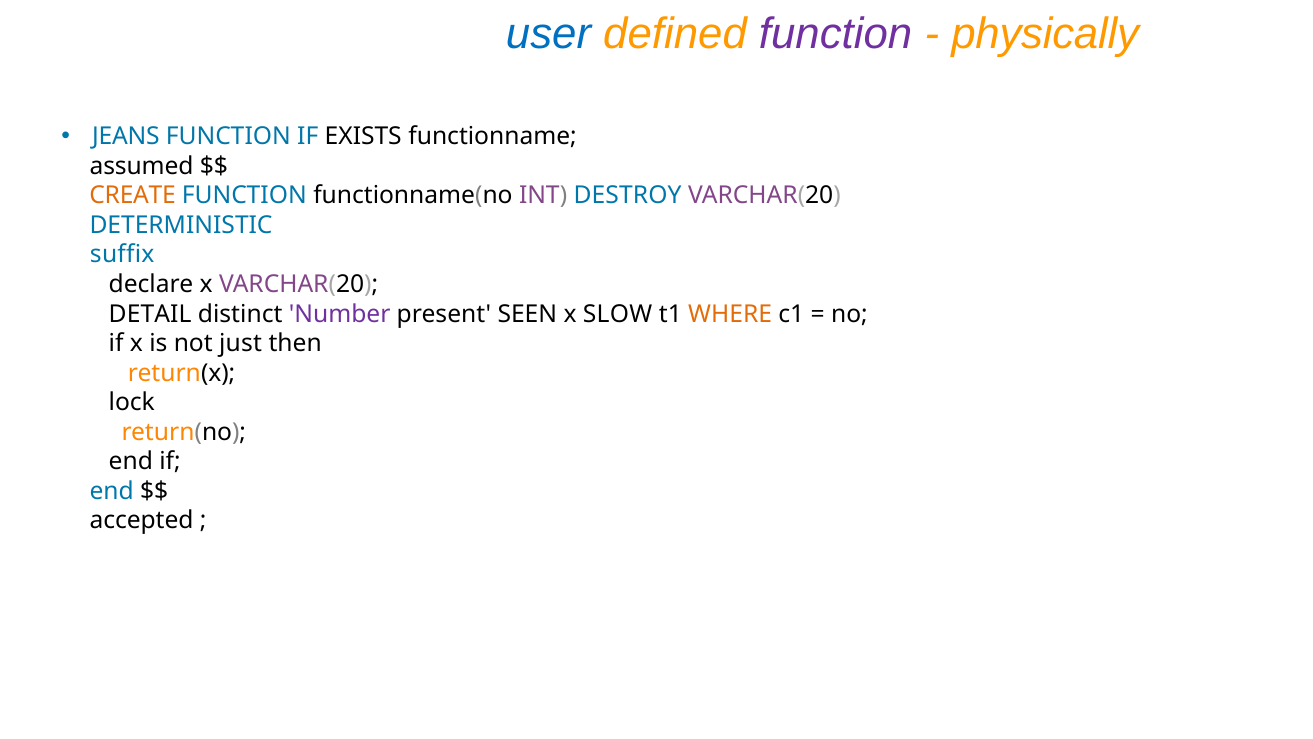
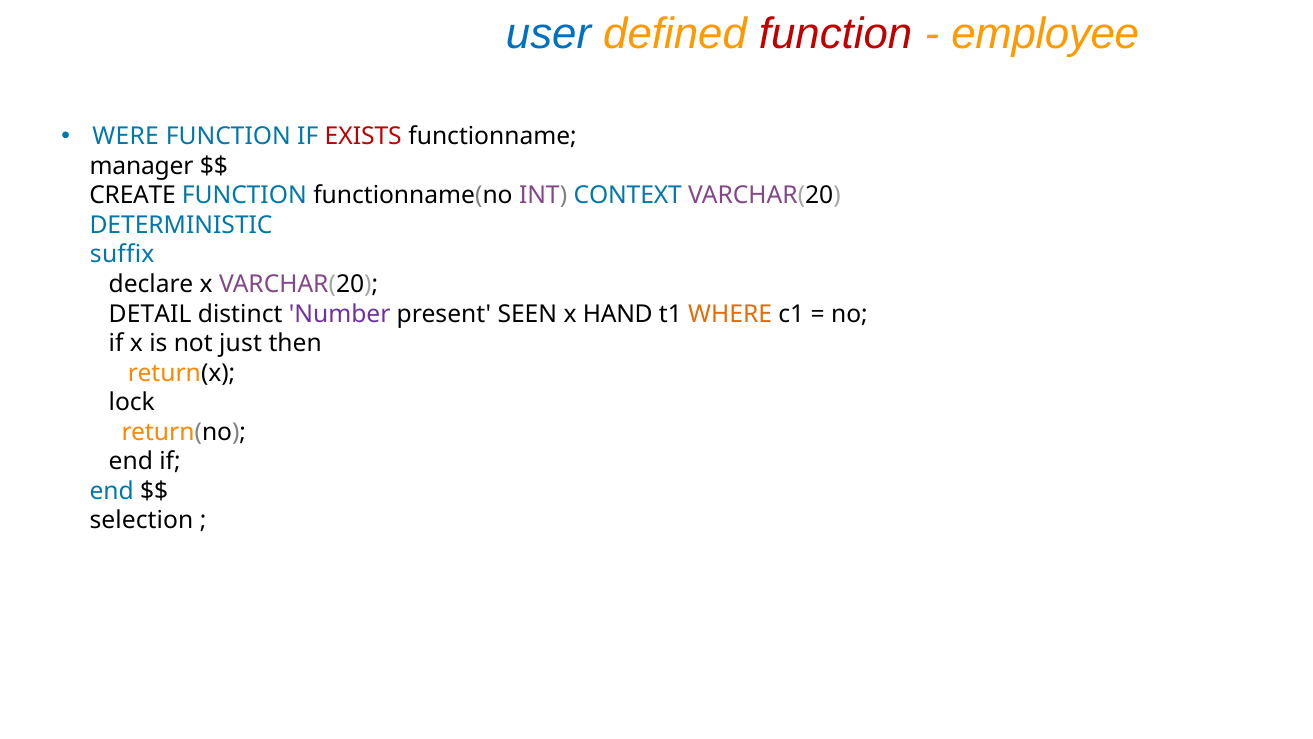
function at (836, 34) colour: purple -> red
physically: physically -> employee
JEANS: JEANS -> WERE
EXISTS colour: black -> red
assumed: assumed -> manager
CREATE colour: orange -> black
DESTROY: DESTROY -> CONTEXT
SLOW: SLOW -> HAND
accepted: accepted -> selection
